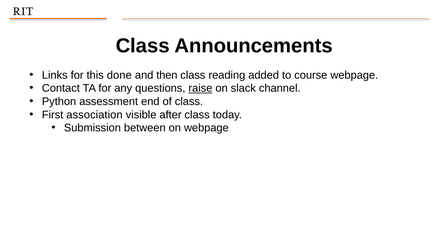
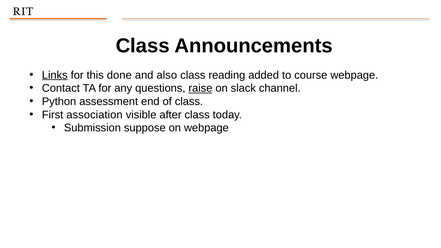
Links underline: none -> present
then: then -> also
between: between -> suppose
